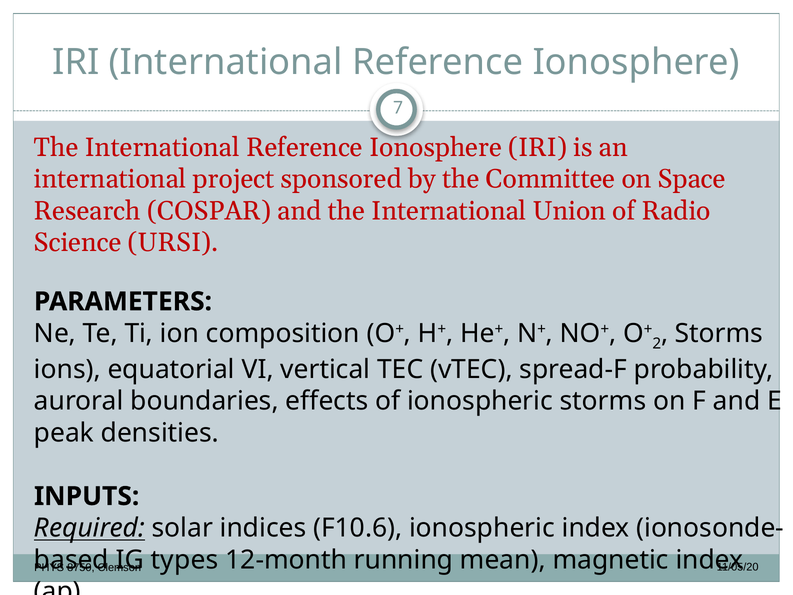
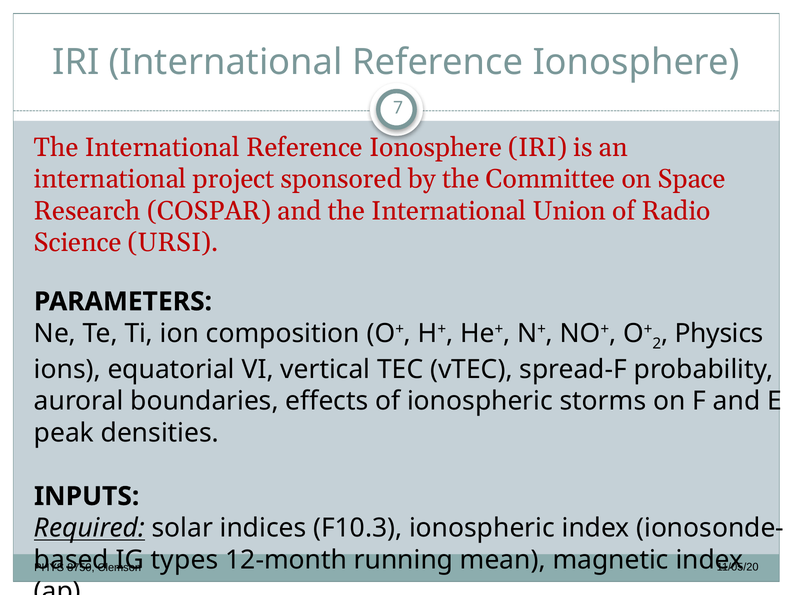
Storms at (719, 333): Storms -> Physics
F10.6: F10.6 -> F10.3
